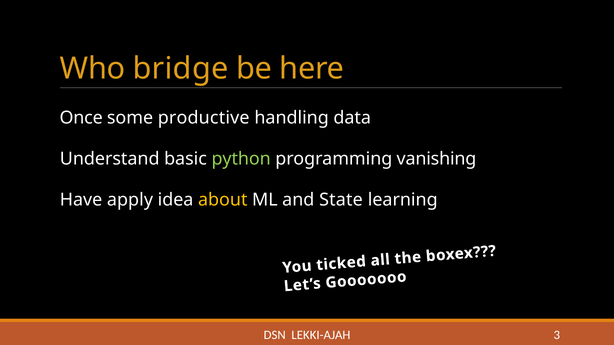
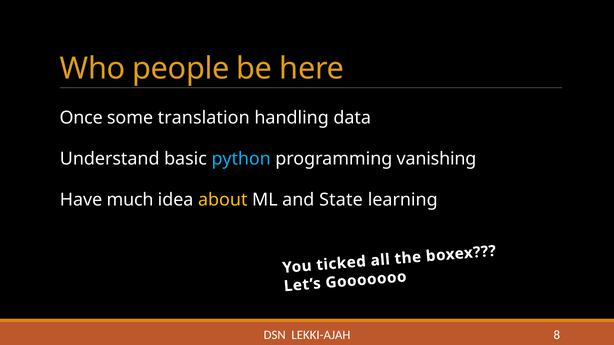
bridge: bridge -> people
productive: productive -> translation
python colour: light green -> light blue
apply: apply -> much
3: 3 -> 8
